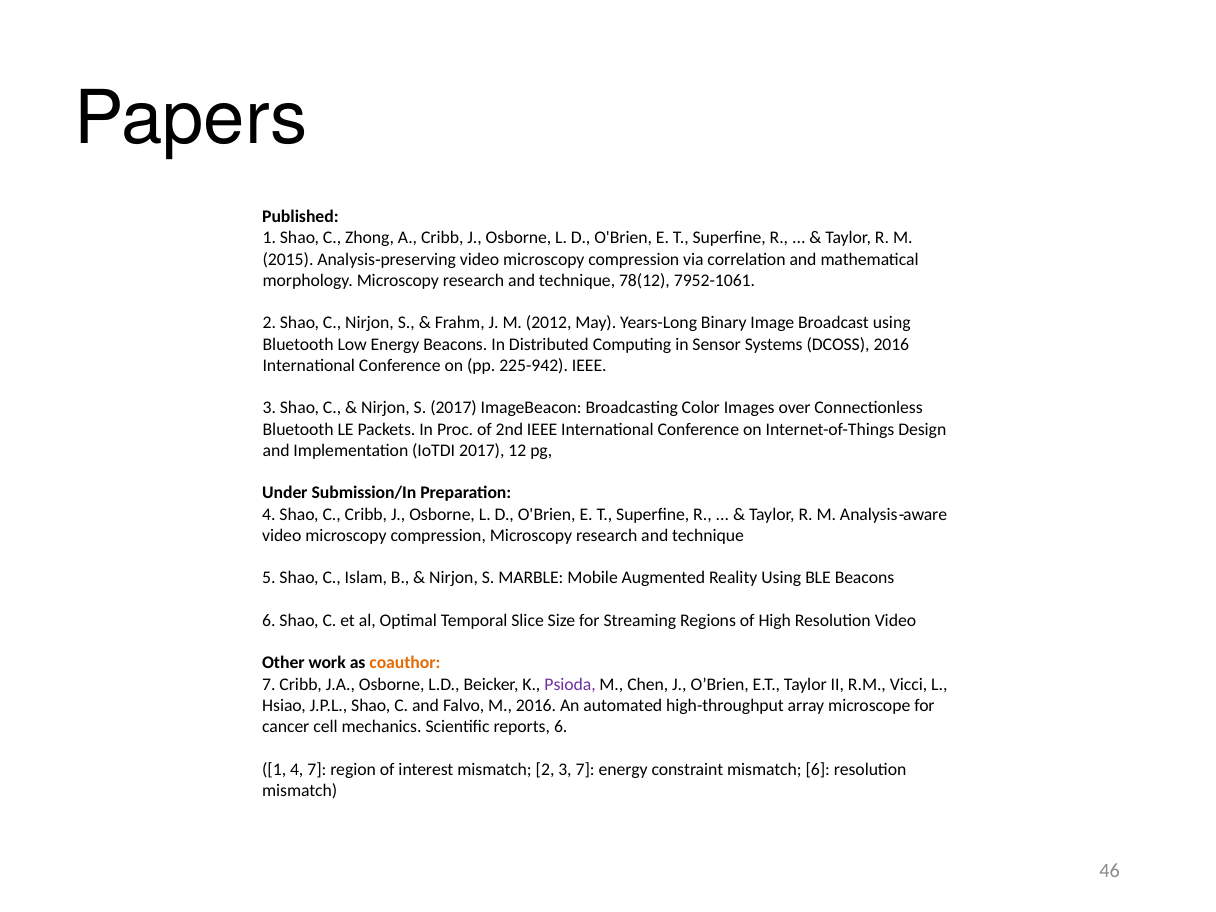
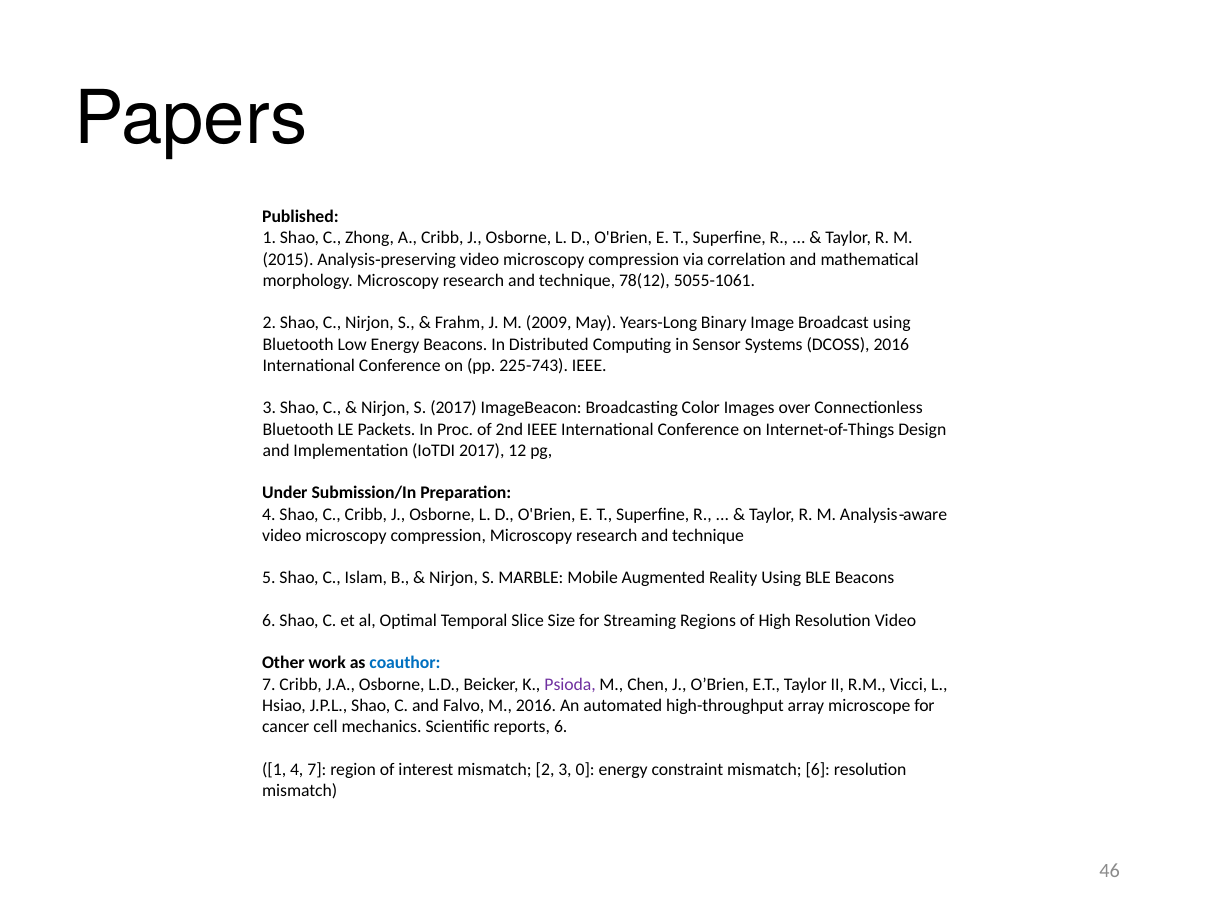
7952-1061: 7952-1061 -> 5055-1061
2012: 2012 -> 2009
225-942: 225-942 -> 225-743
coauthor colour: orange -> blue
3 7: 7 -> 0
